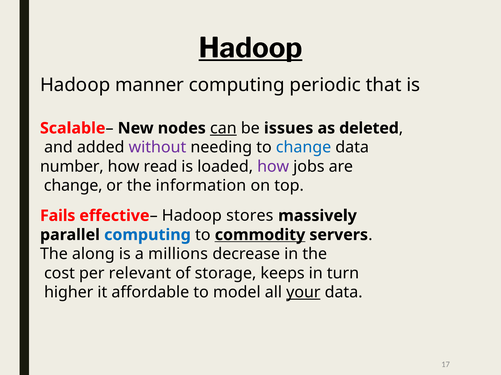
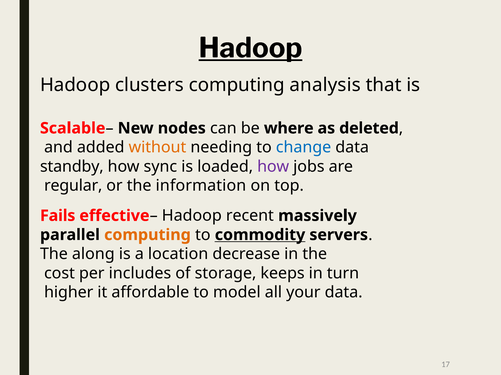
manner: manner -> clusters
periodic: periodic -> analysis
can underline: present -> none
issues: issues -> where
without colour: purple -> orange
number: number -> standby
read: read -> sync
change at (73, 186): change -> regular
stores: stores -> recent
computing at (147, 235) colour: blue -> orange
millions: millions -> location
relevant: relevant -> includes
your underline: present -> none
